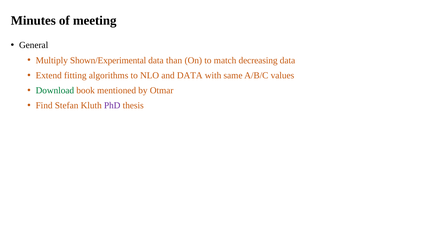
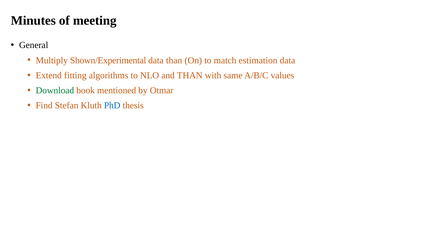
decreasing: decreasing -> estimation
and DATA: DATA -> THAN
PhD colour: purple -> blue
